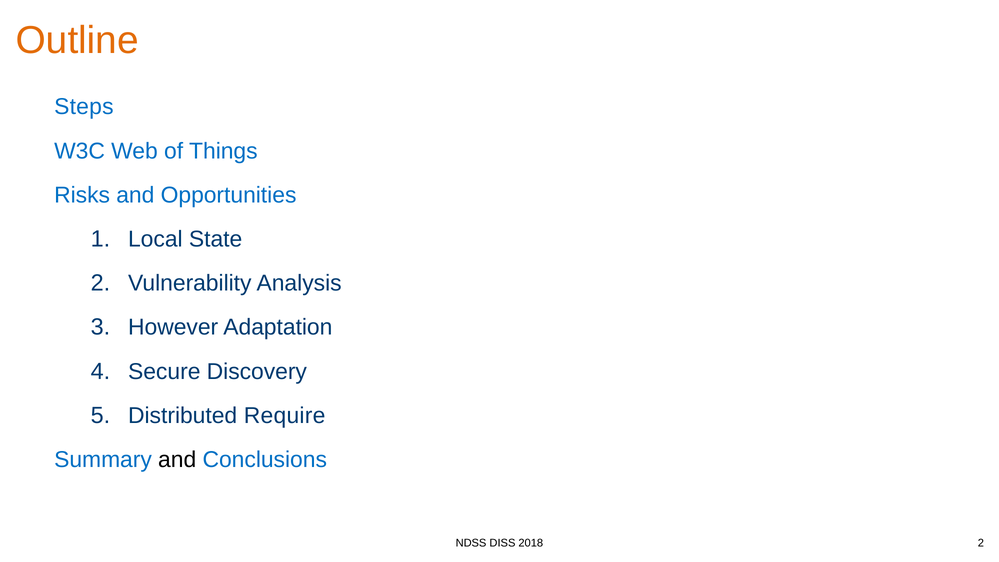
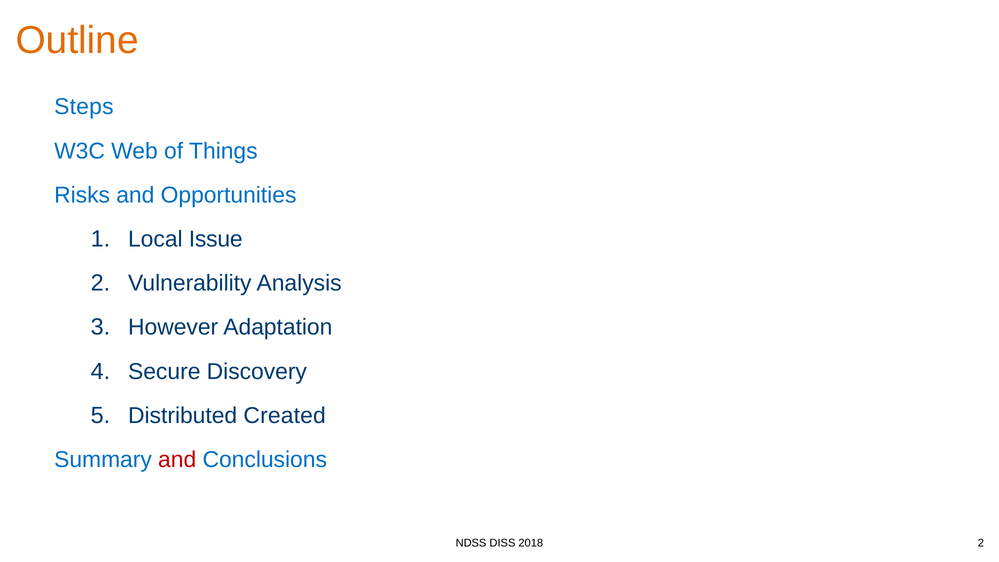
State: State -> Issue
Require: Require -> Created
and at (177, 460) colour: black -> red
